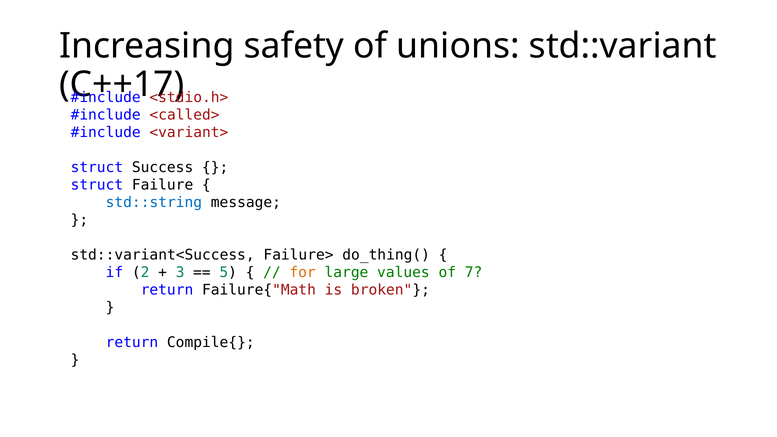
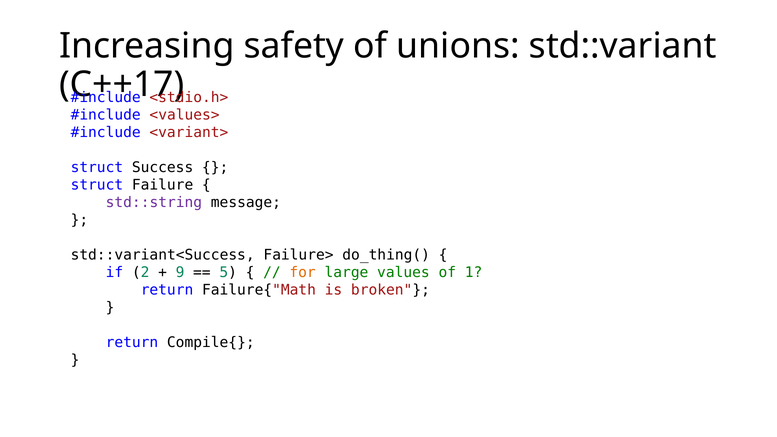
<called>: <called> -> <values>
std::string colour: blue -> purple
3: 3 -> 9
7: 7 -> 1
